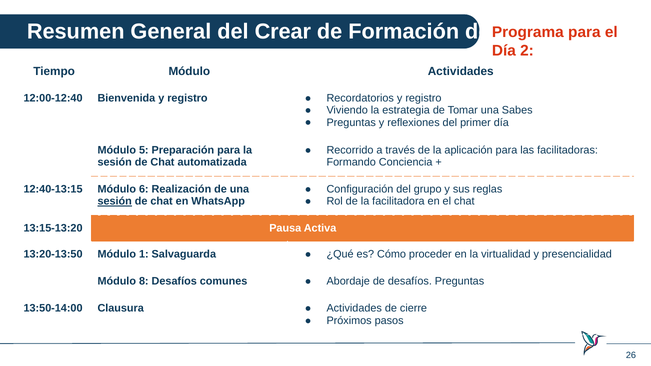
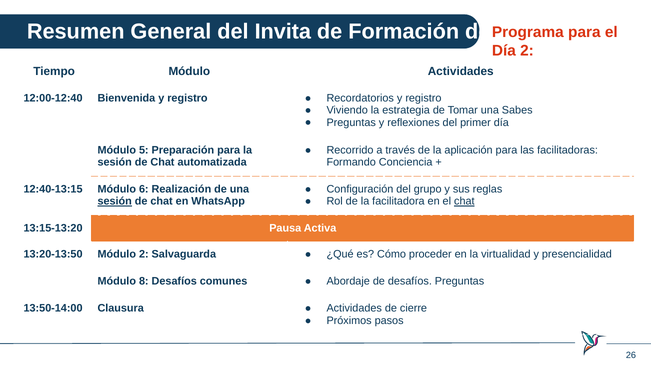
Crear: Crear -> Invita
chat at (464, 201) underline: none -> present
Módulo 1: 1 -> 2
